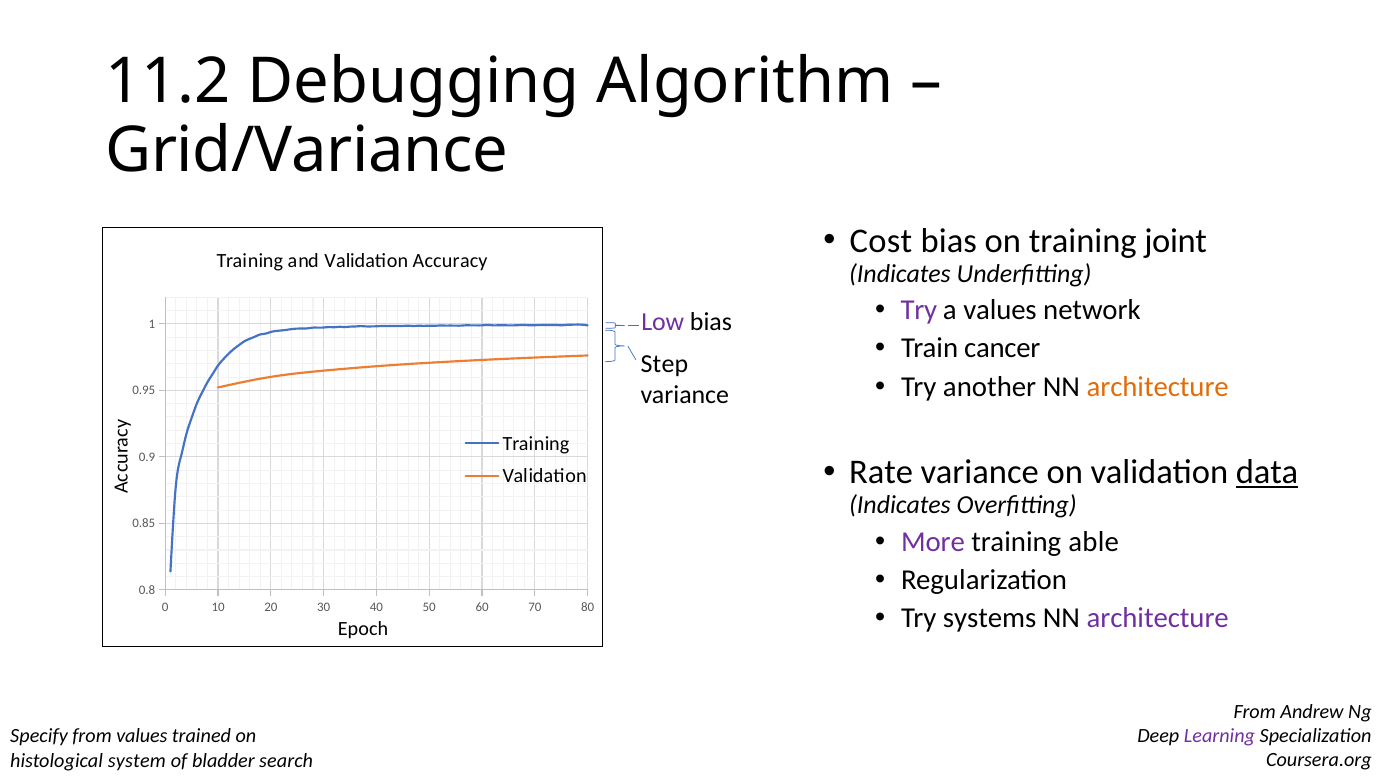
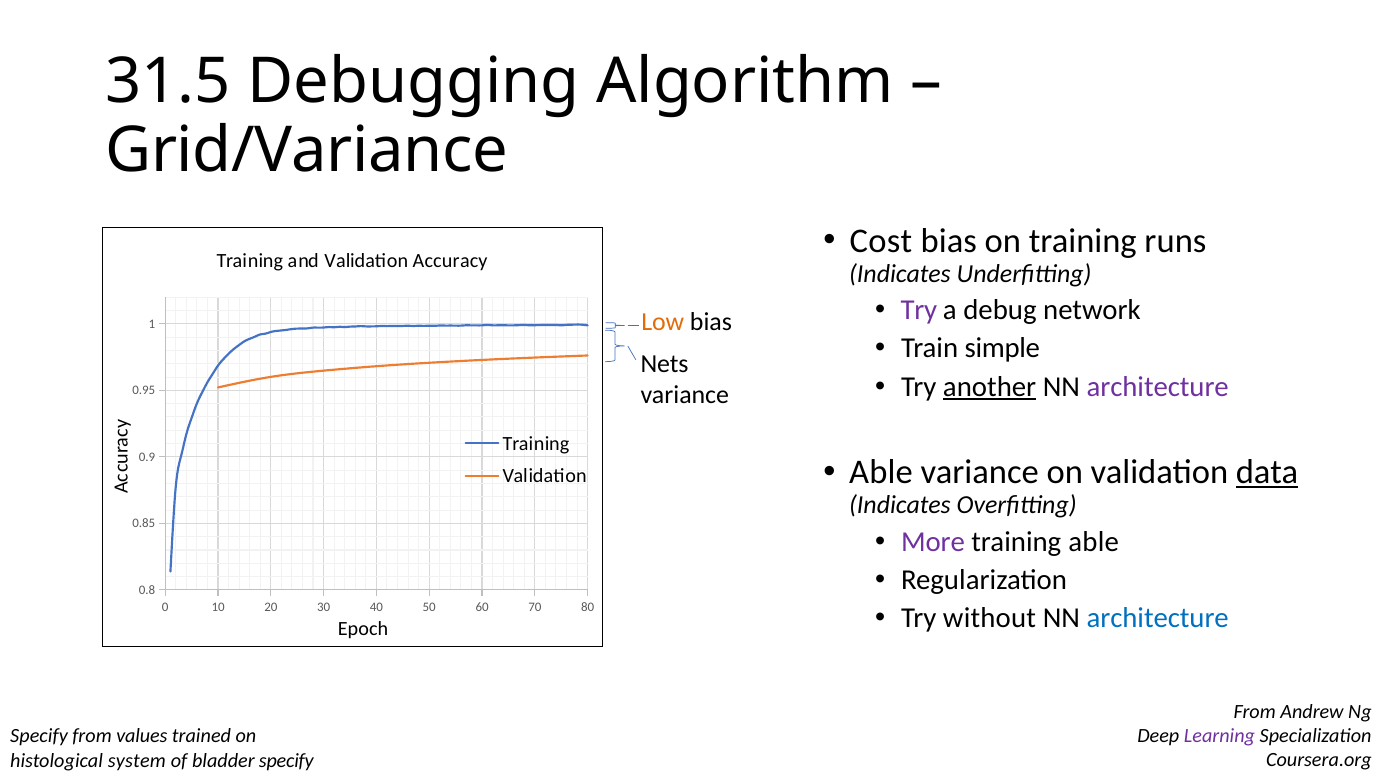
11.2: 11.2 -> 31.5
joint: joint -> runs
a values: values -> debug
Low colour: purple -> orange
cancer: cancer -> simple
Step: Step -> Nets
another underline: none -> present
architecture at (1158, 387) colour: orange -> purple
Rate at (881, 473): Rate -> Able
systems: systems -> without
architecture at (1158, 619) colour: purple -> blue
bladder search: search -> specify
